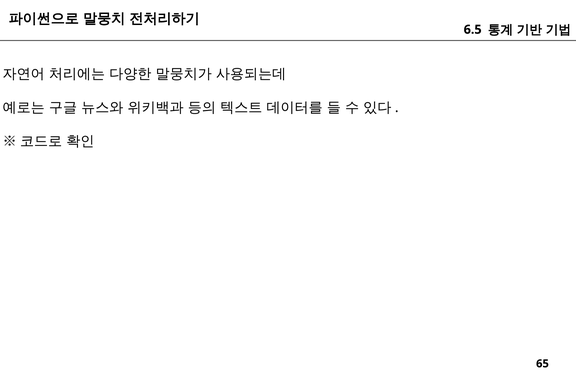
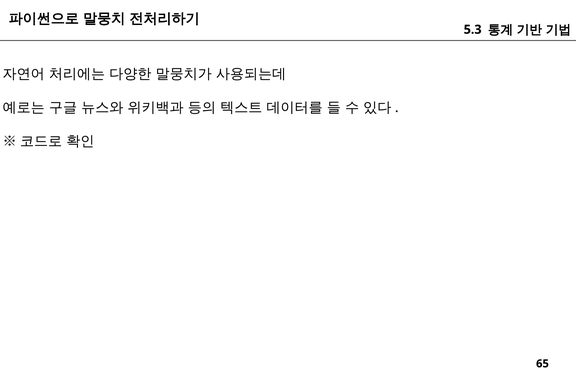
6.5: 6.5 -> 5.3
